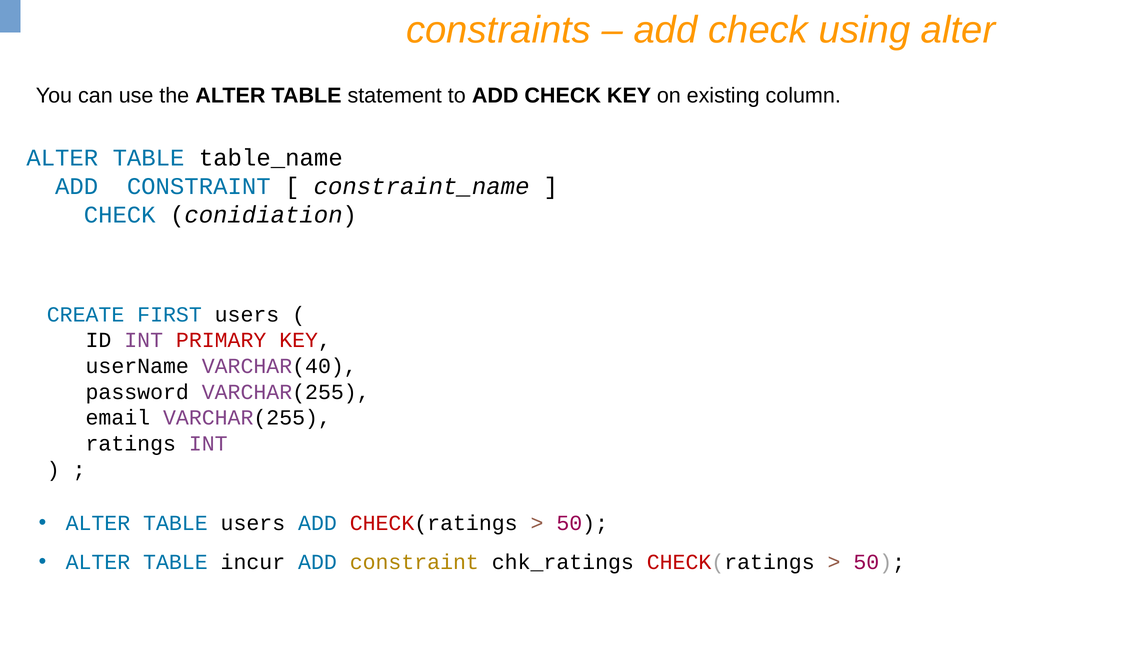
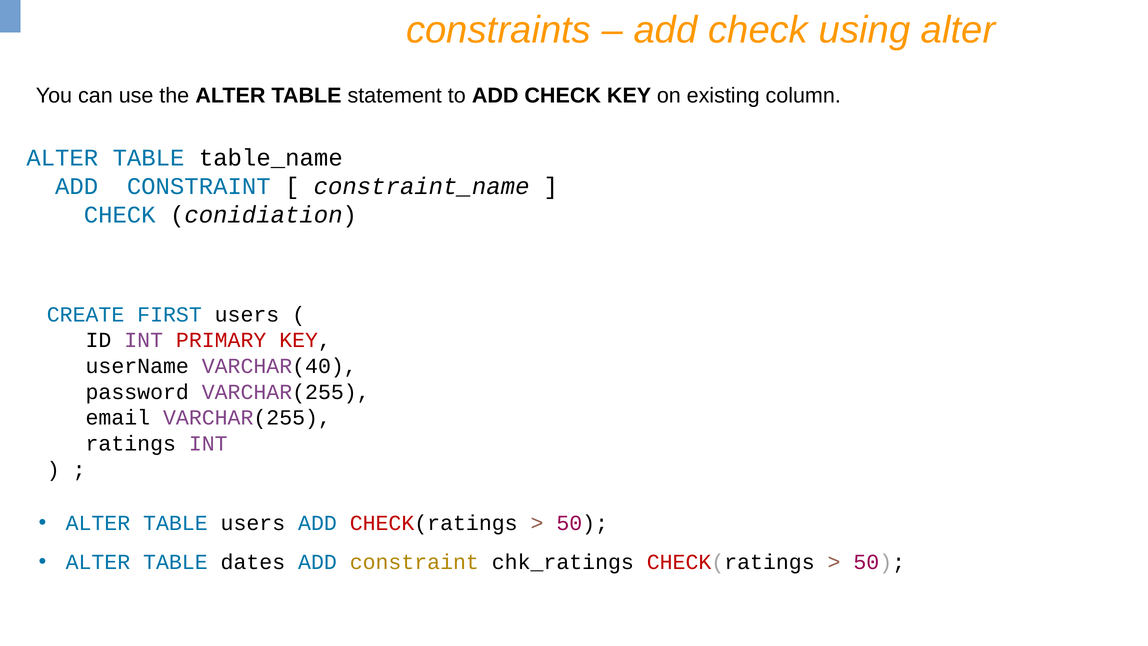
incur: incur -> dates
